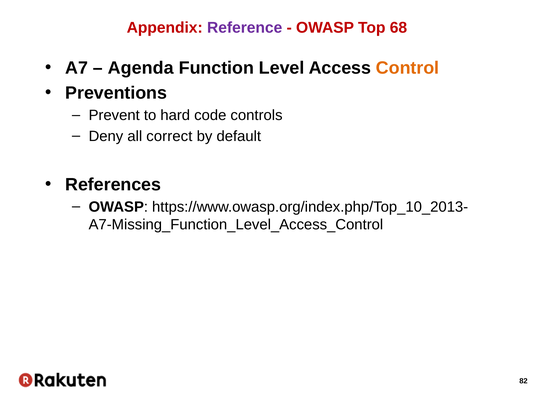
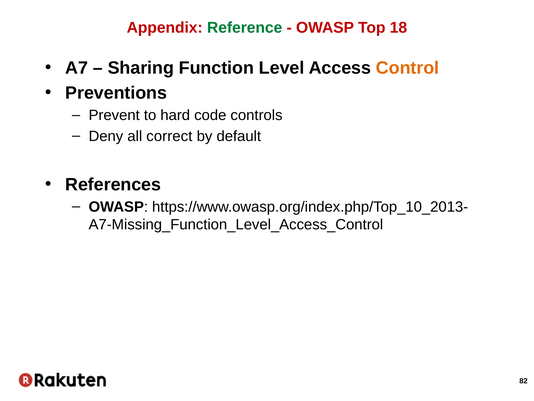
Reference colour: purple -> green
68: 68 -> 18
Agenda: Agenda -> Sharing
